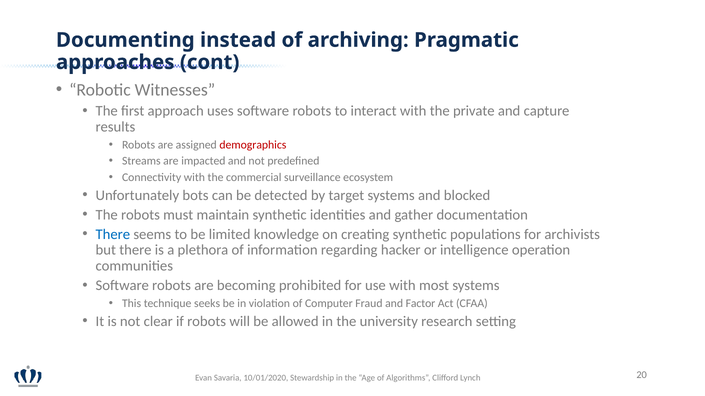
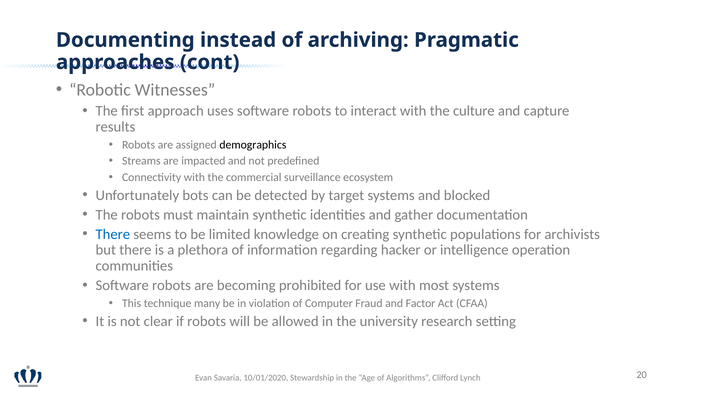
private: private -> culture
demographics colour: red -> black
seeks: seeks -> many
